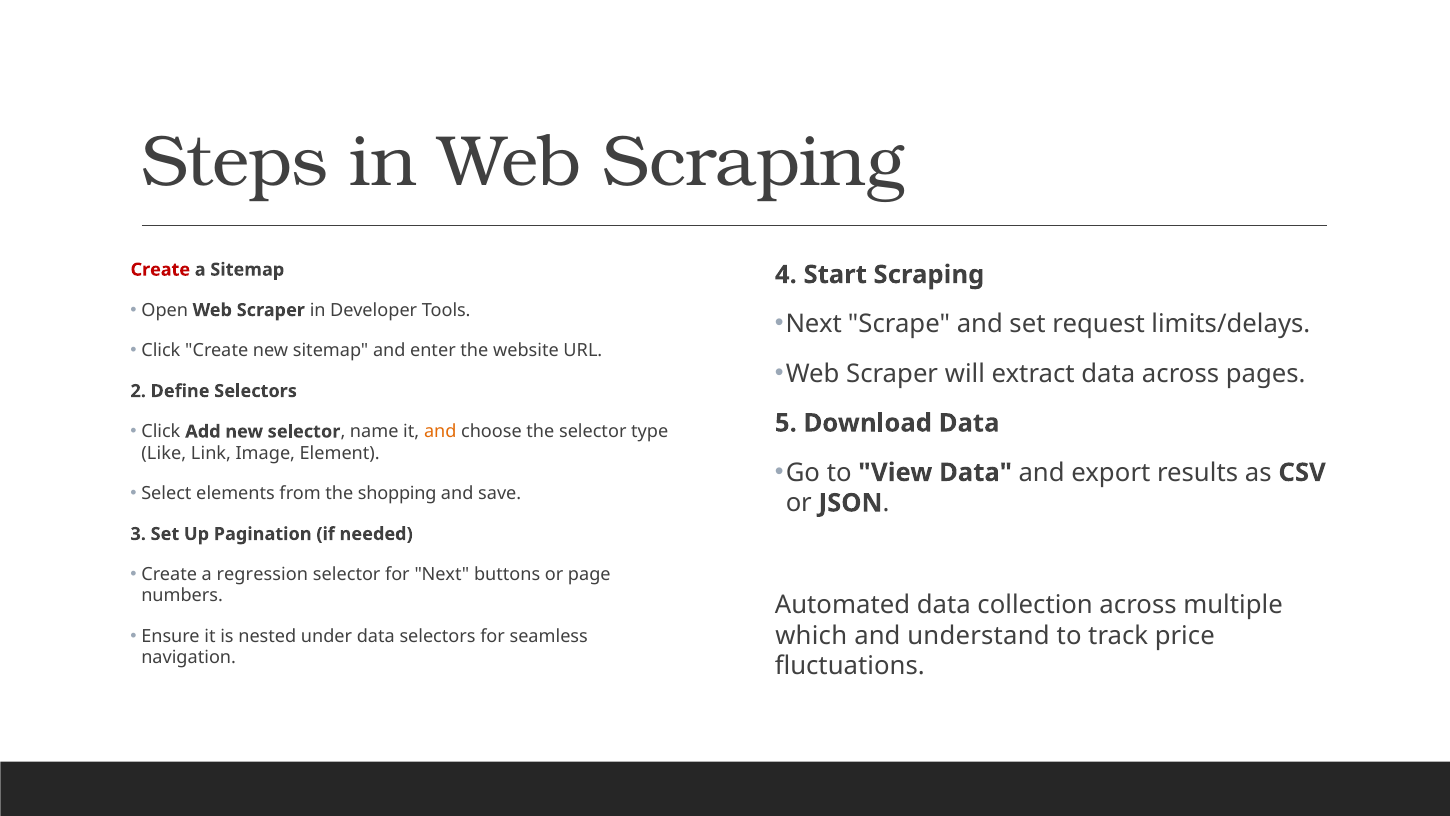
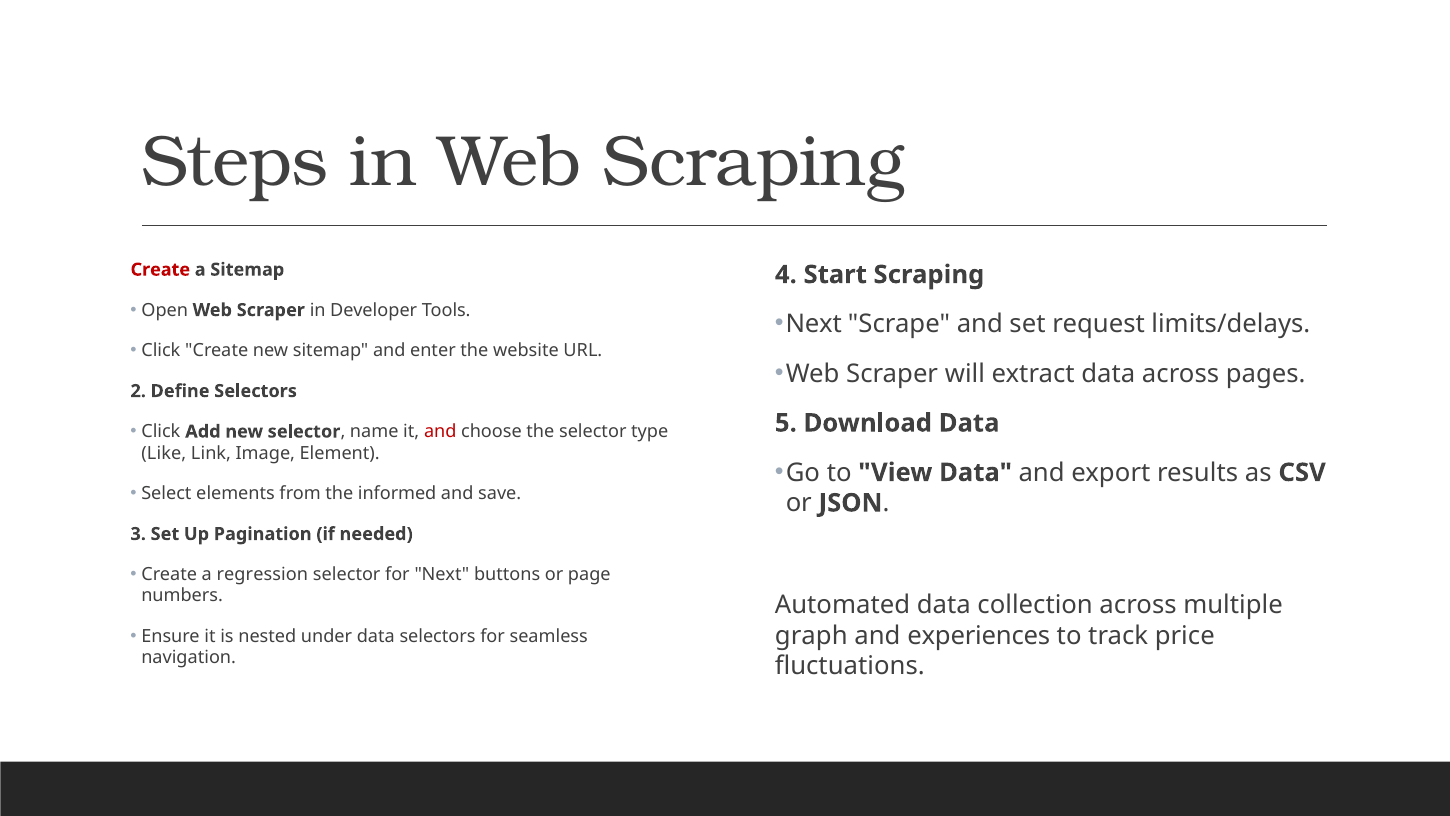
and at (440, 431) colour: orange -> red
shopping: shopping -> informed
which: which -> graph
understand: understand -> experiences
